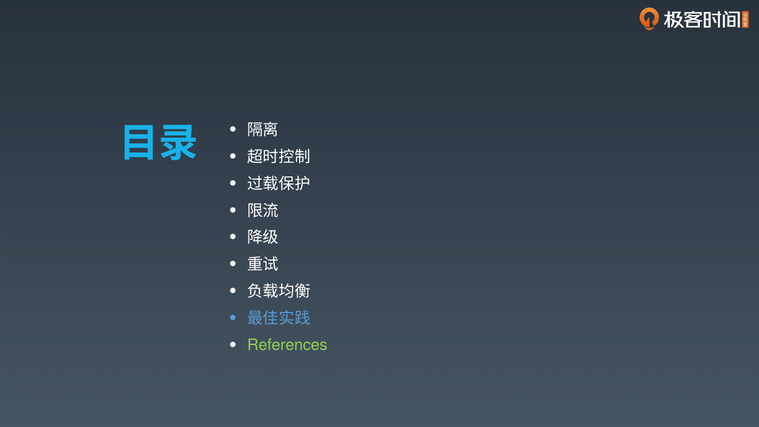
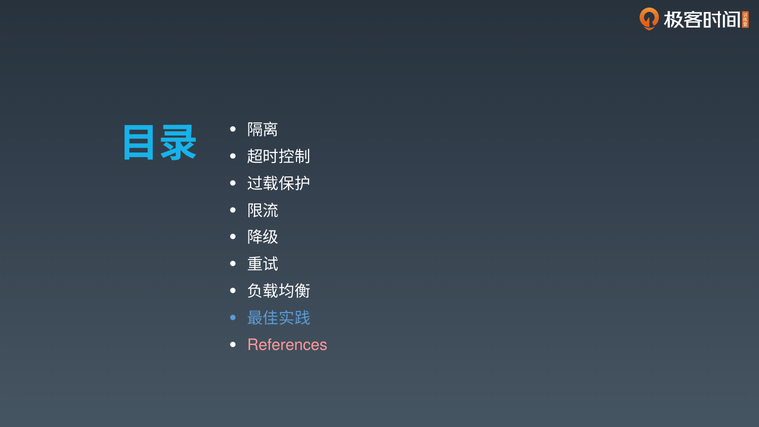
References colour: light green -> pink
